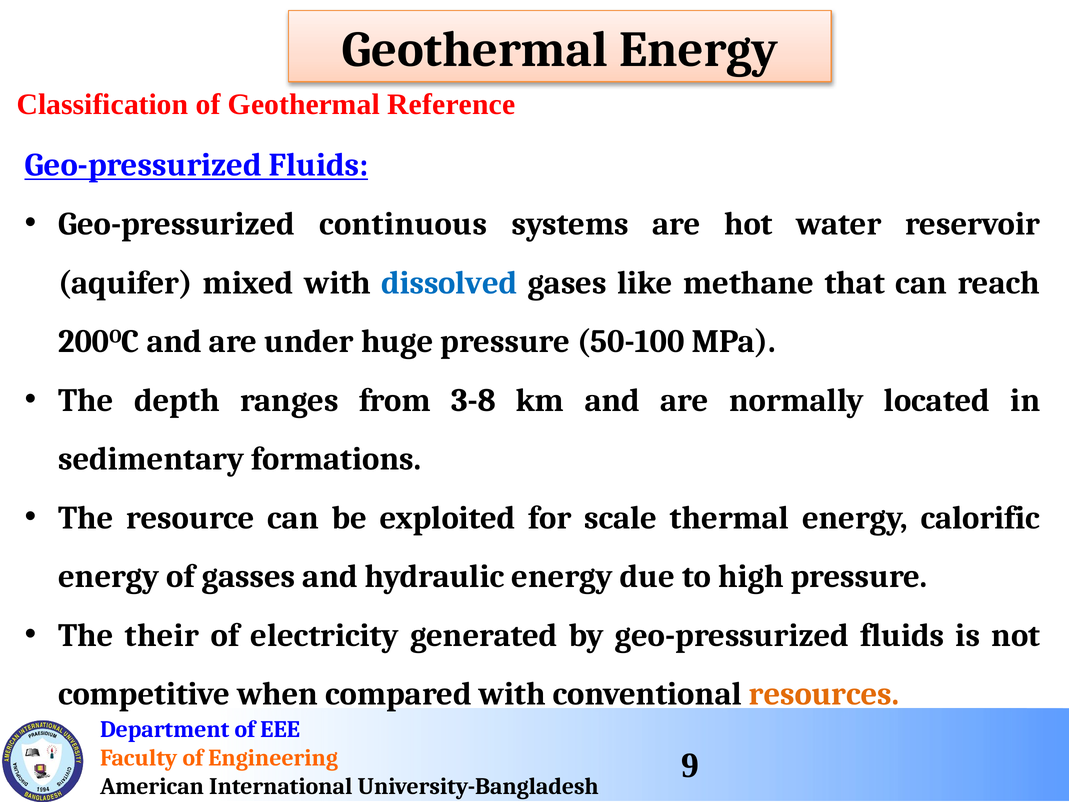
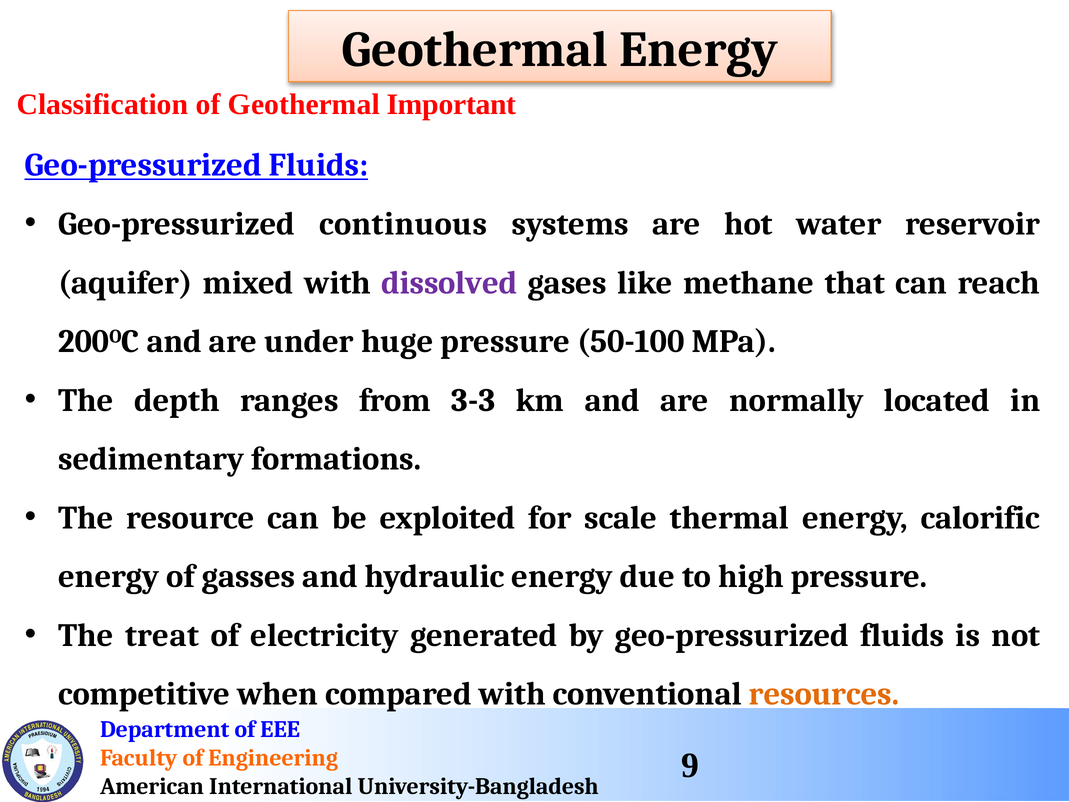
Reference: Reference -> Important
dissolved colour: blue -> purple
3-8: 3-8 -> 3-3
their: their -> treat
